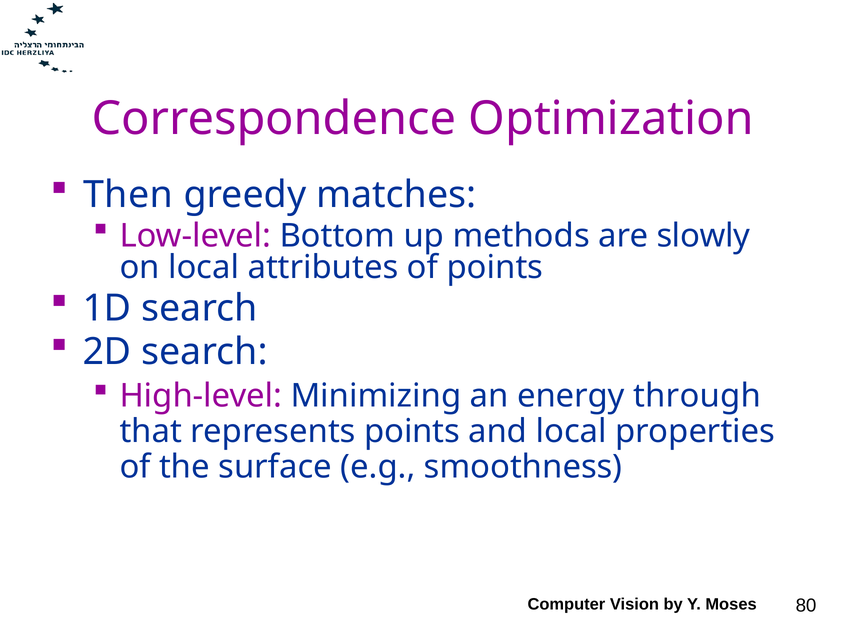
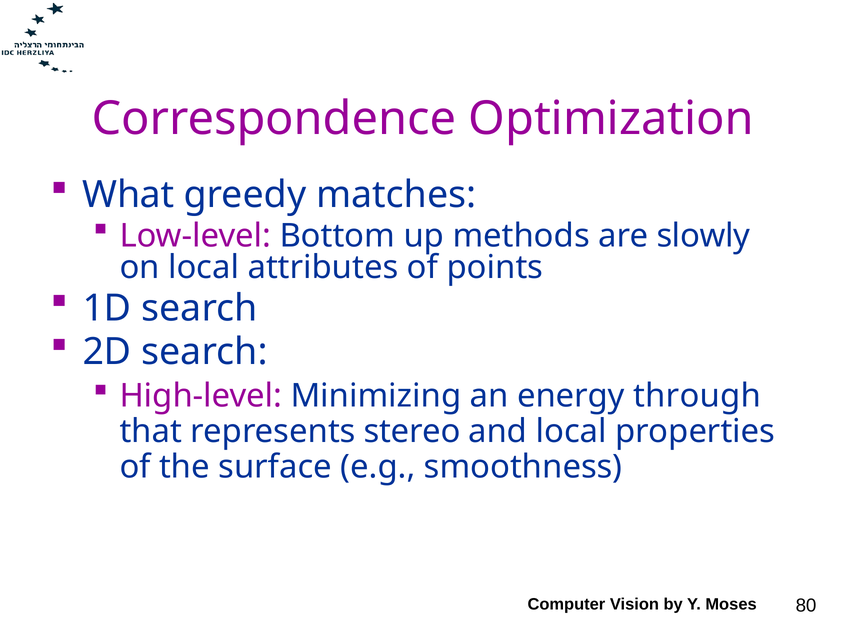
Then: Then -> What
represents points: points -> stereo
